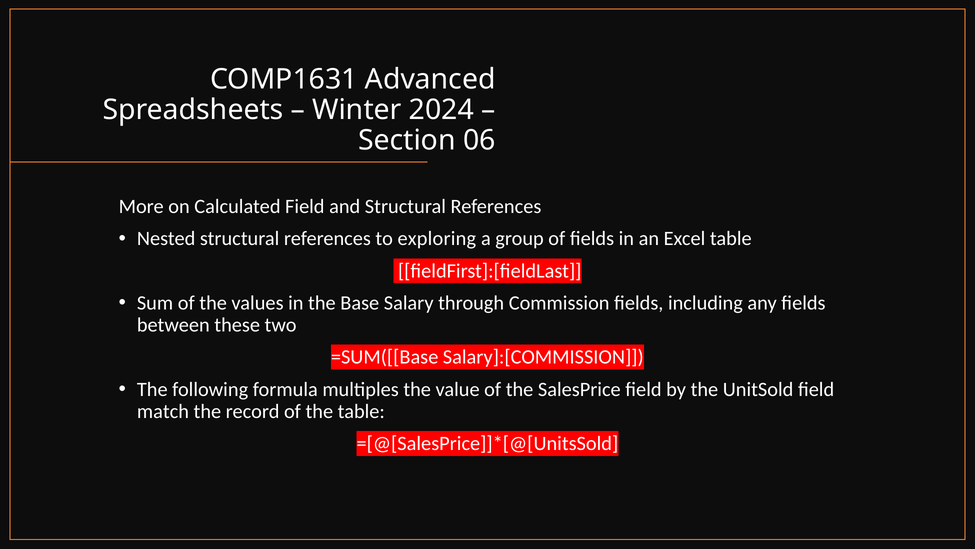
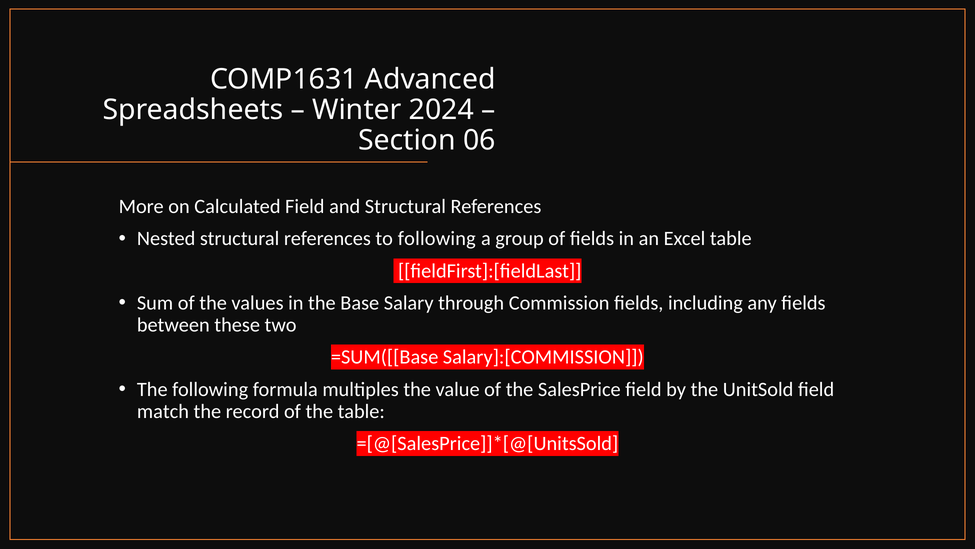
to exploring: exploring -> following
